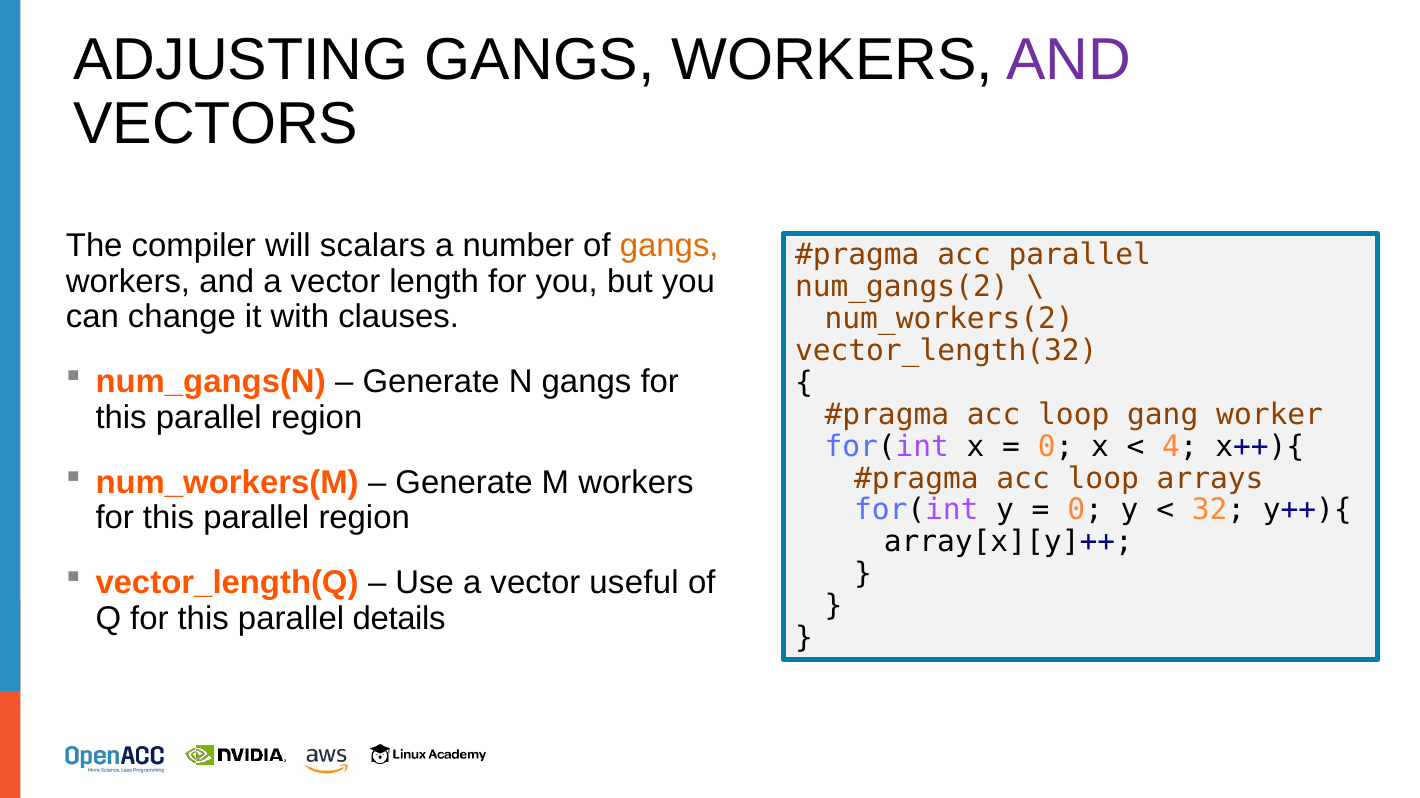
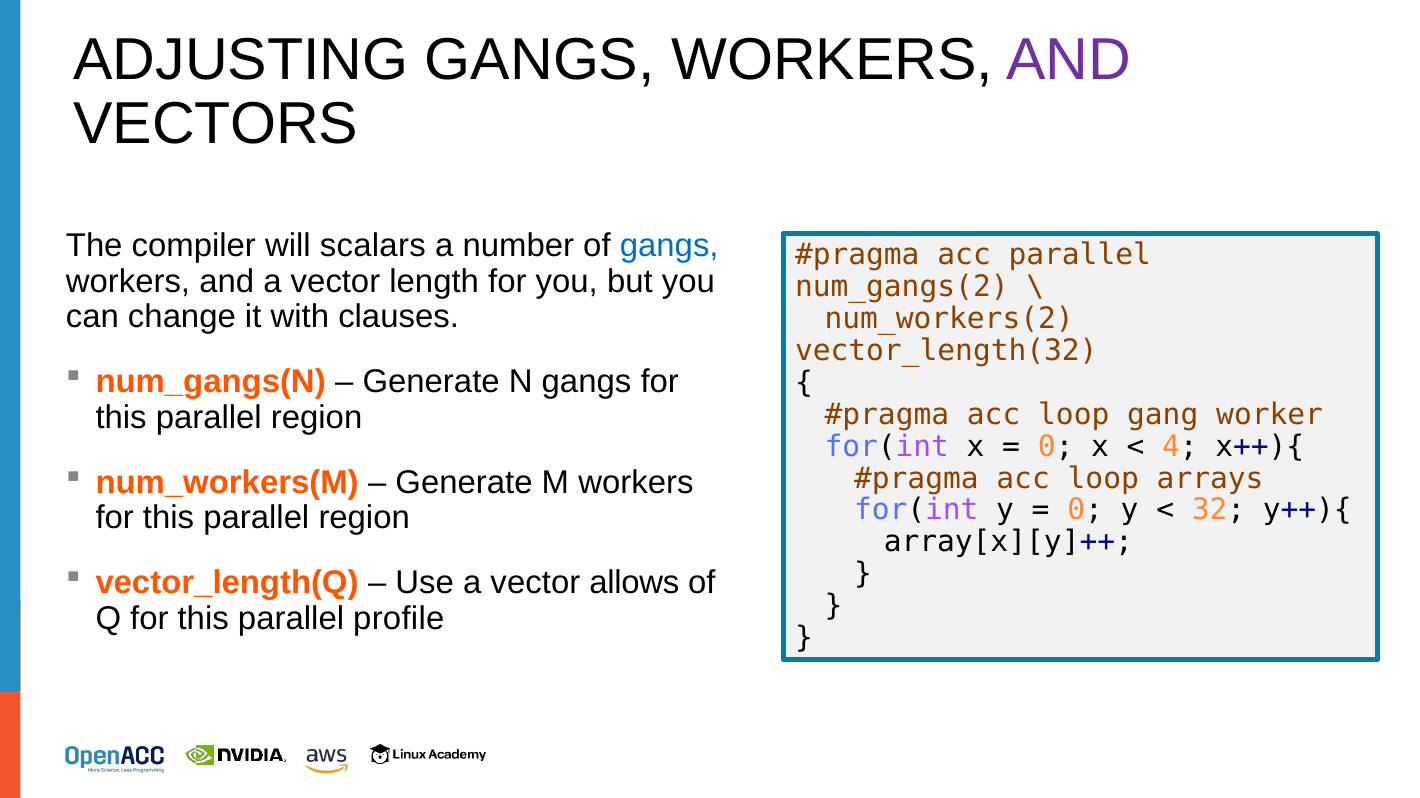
gangs at (669, 246) colour: orange -> blue
useful: useful -> allows
details: details -> profile
